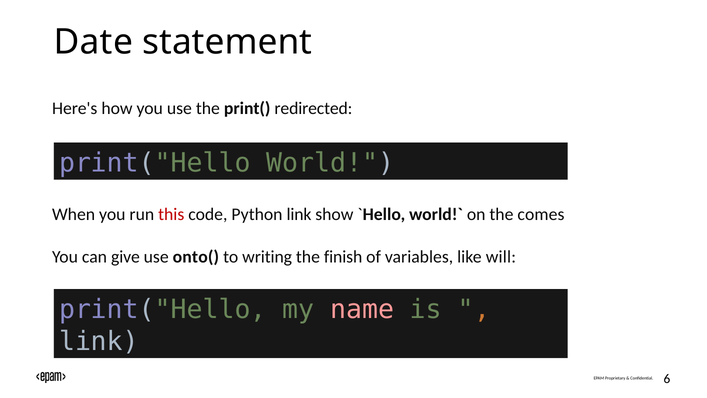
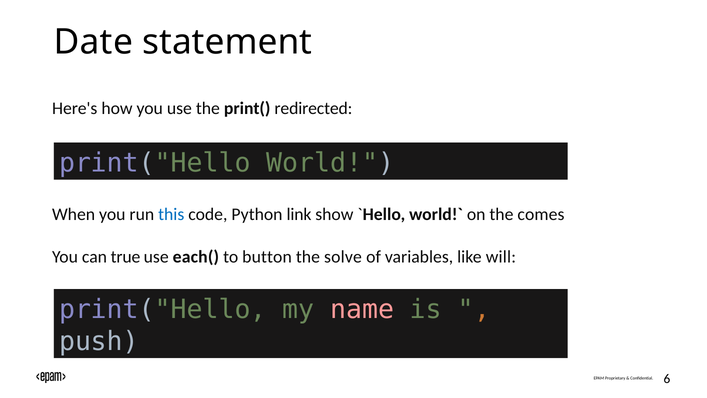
this colour: red -> blue
give: give -> true
onto(: onto( -> each(
writing: writing -> button
finish: finish -> solve
link at (99, 341): link -> push
